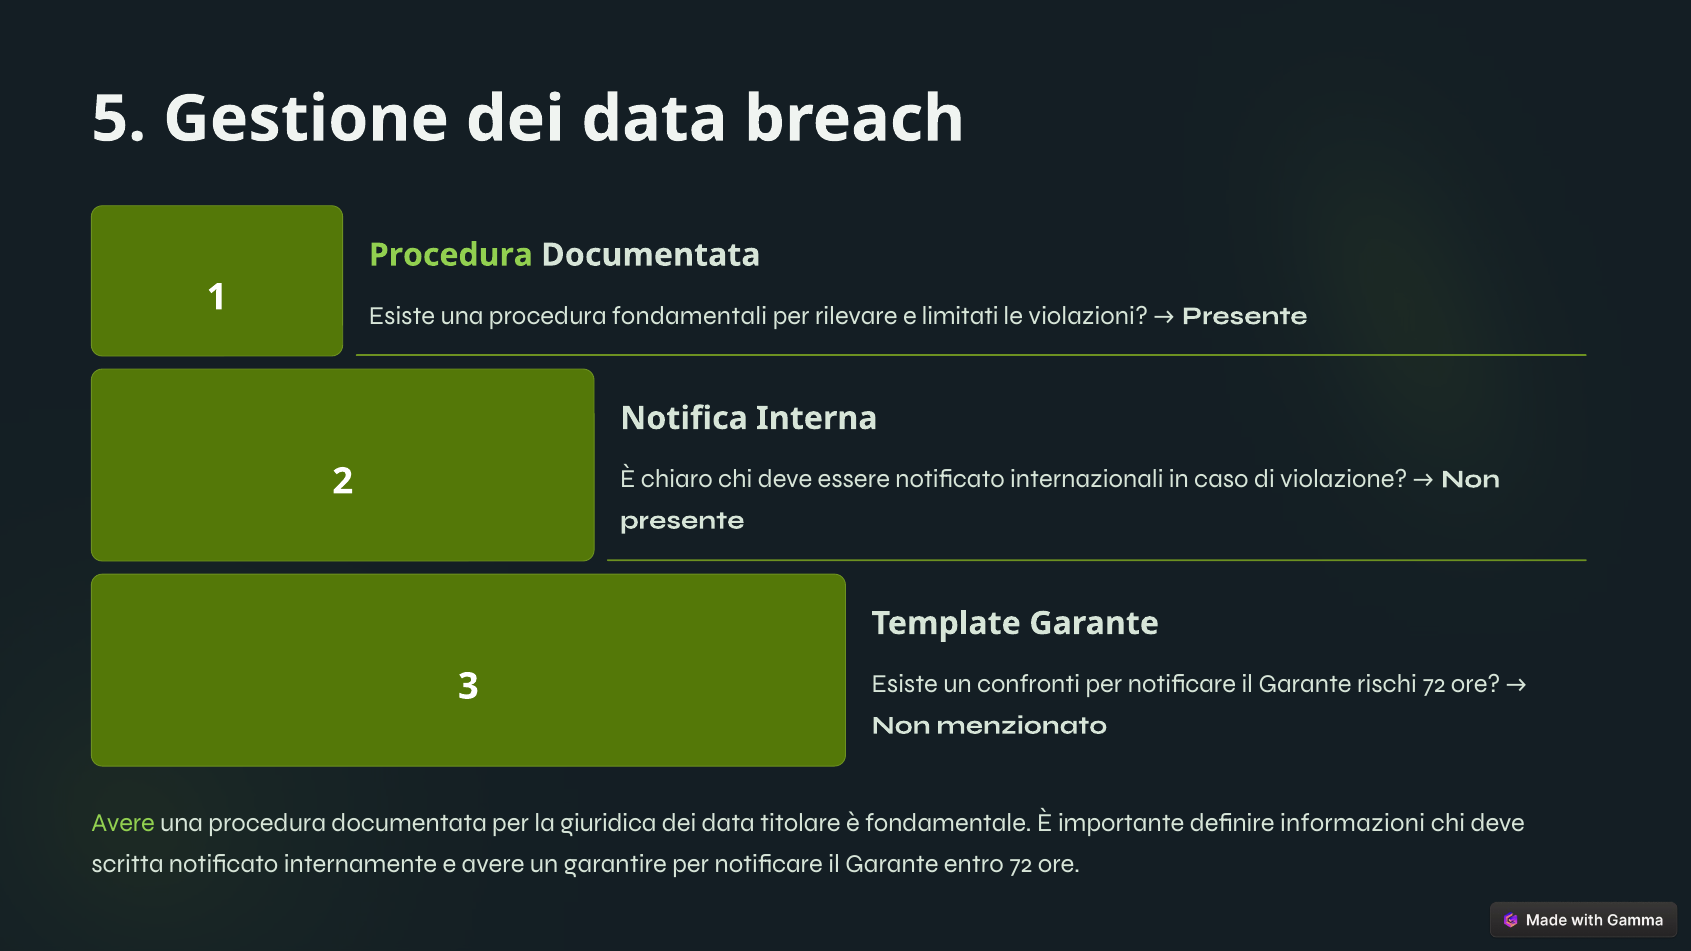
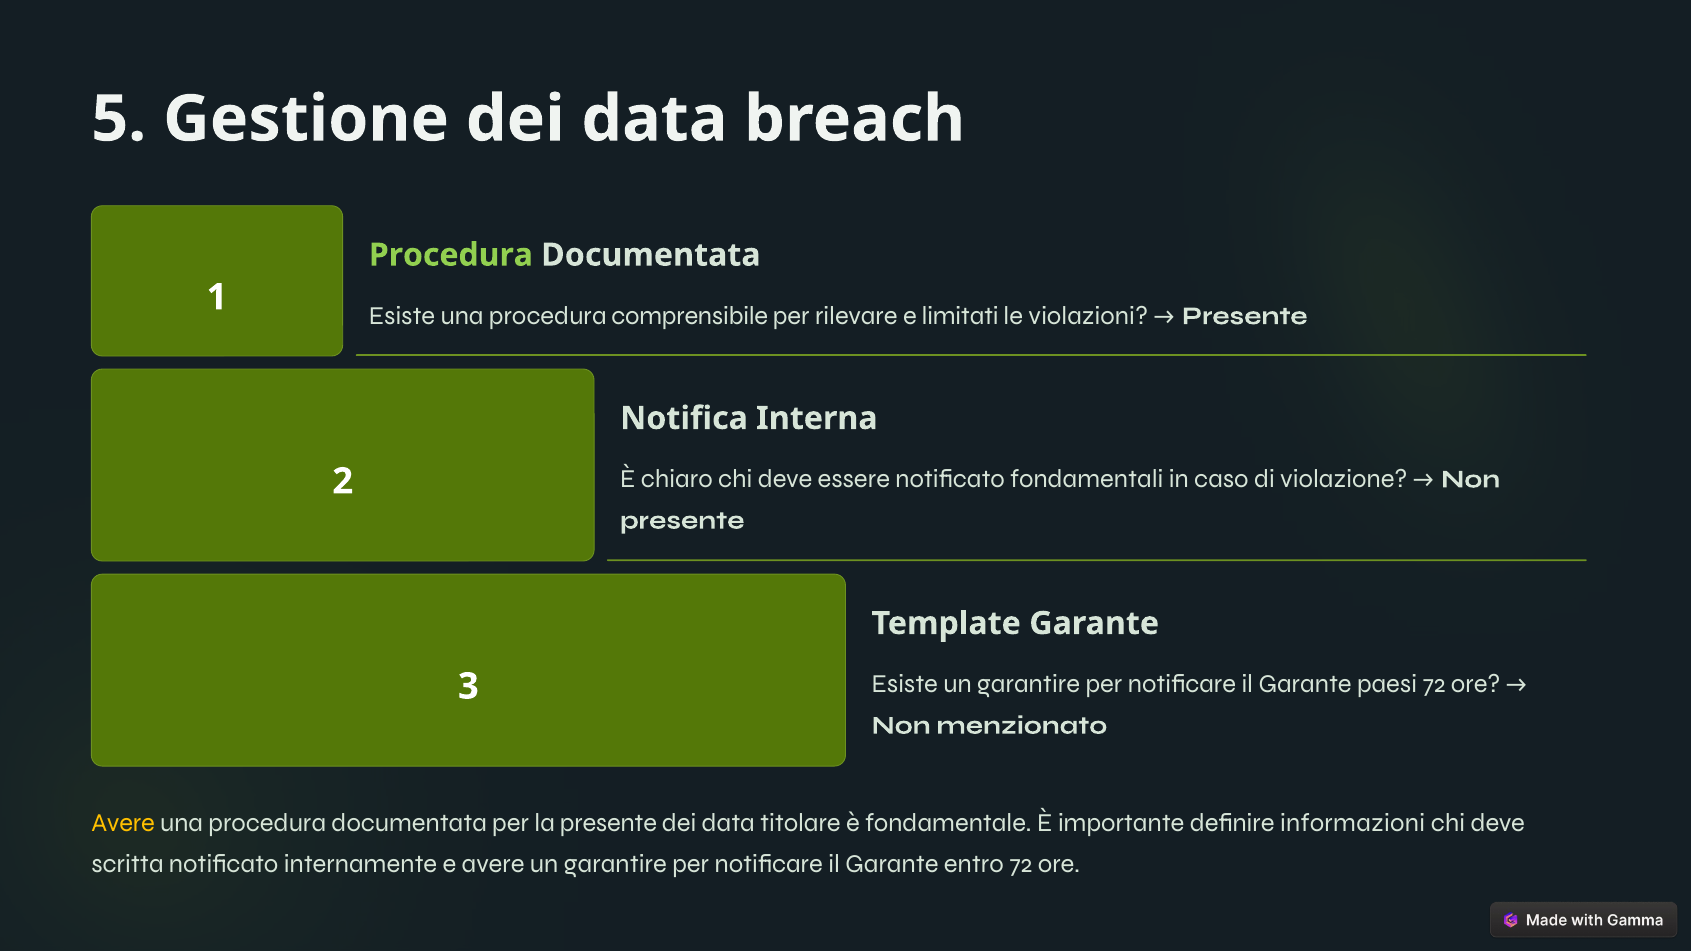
fondamentali: fondamentali -> comprensibile
internazionali: internazionali -> fondamentali
Esiste un confronti: confronti -> garantire
rischi: rischi -> paesi
Avere at (123, 823) colour: light green -> yellow
la giuridica: giuridica -> presente
